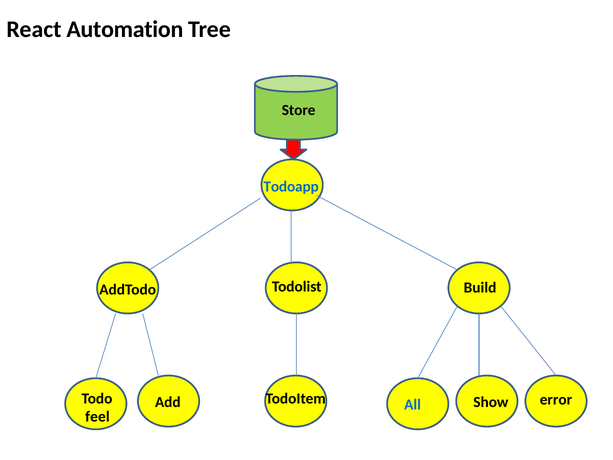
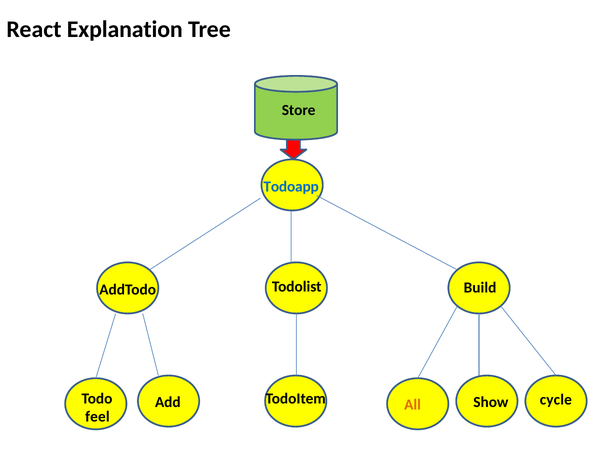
Automation: Automation -> Explanation
All colour: blue -> orange
error: error -> cycle
